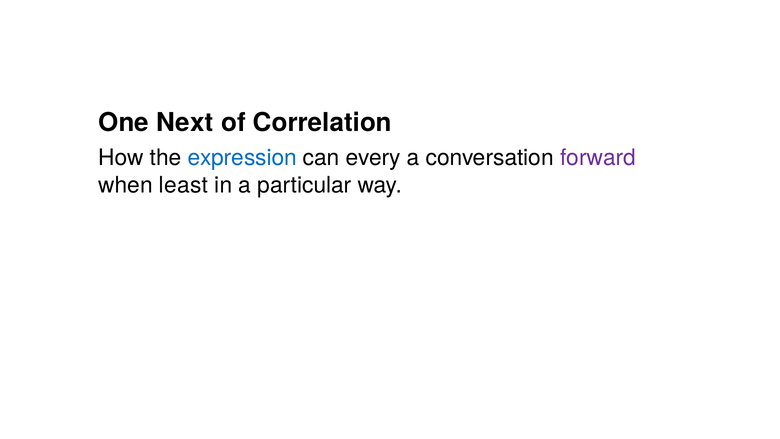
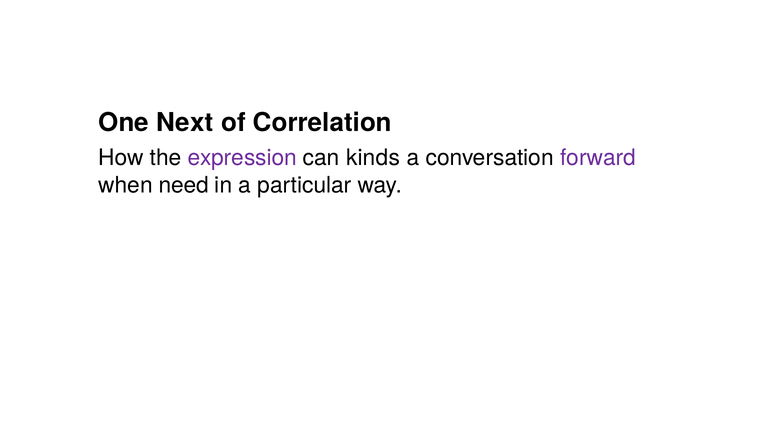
expression colour: blue -> purple
every: every -> kinds
least: least -> need
